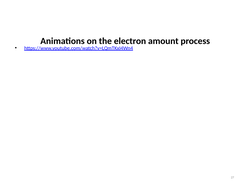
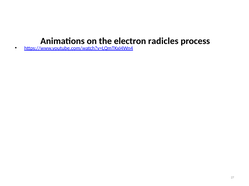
amount: amount -> radicles
